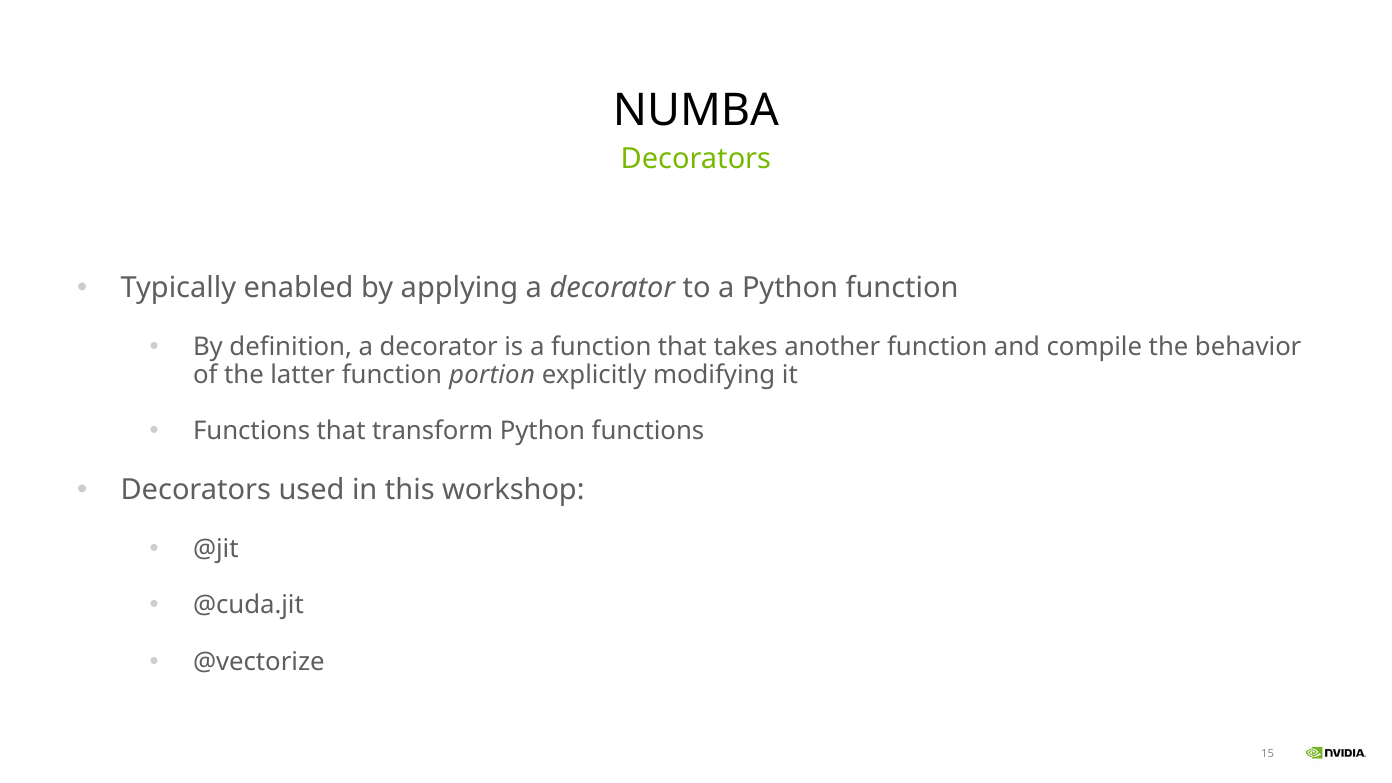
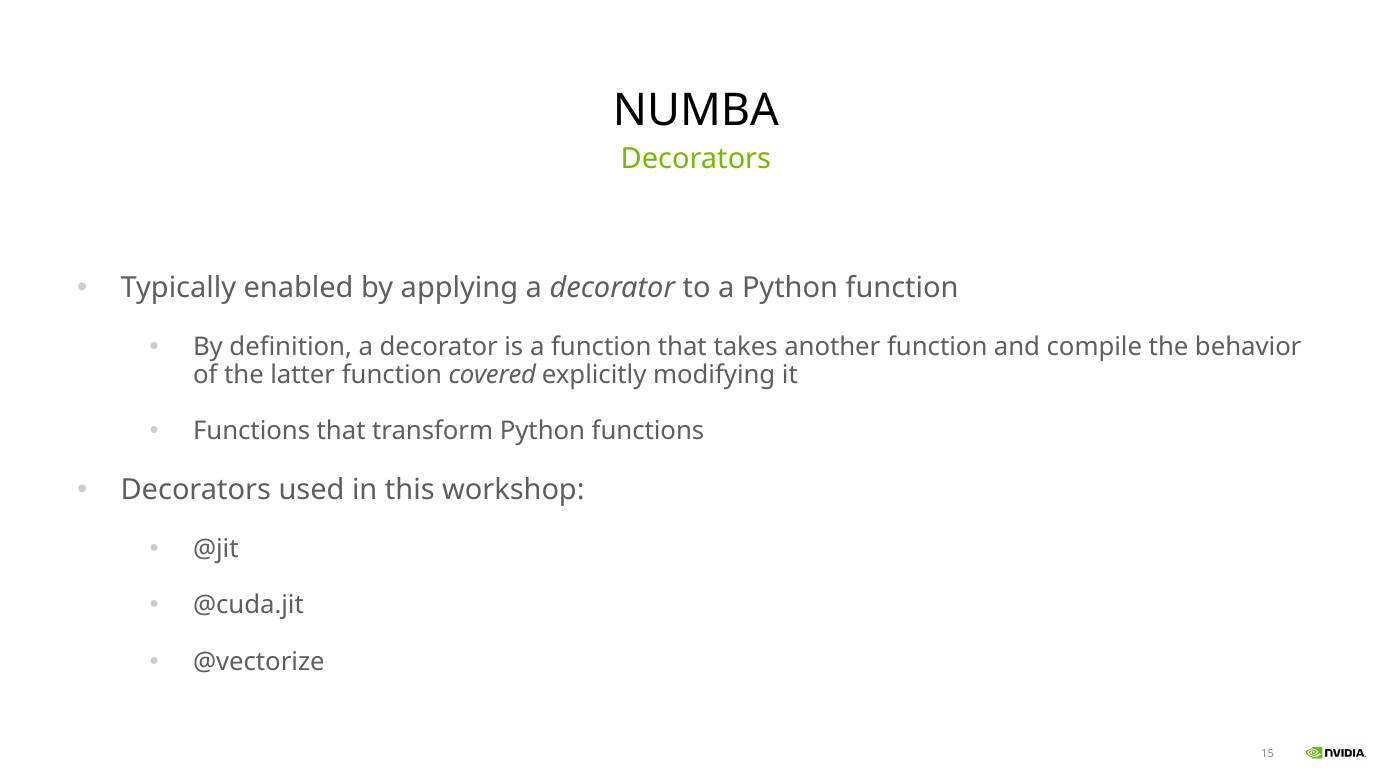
portion: portion -> covered
